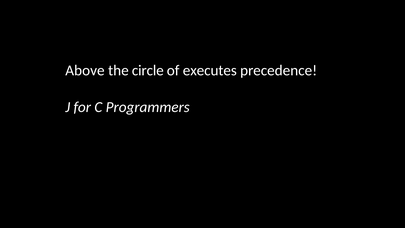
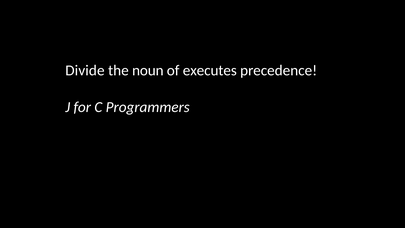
Above: Above -> Divide
circle: circle -> noun
